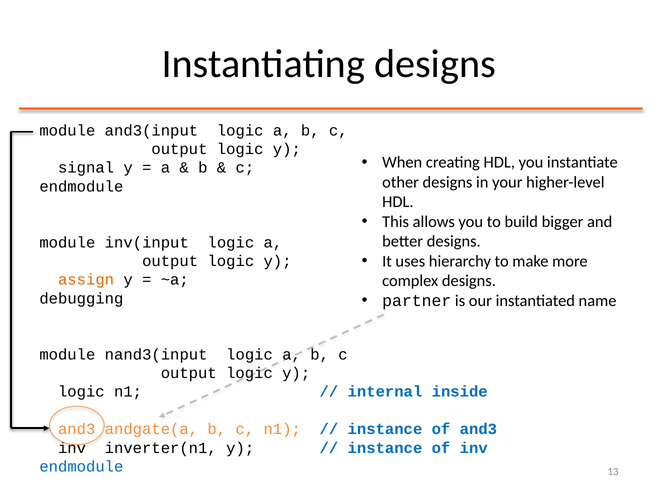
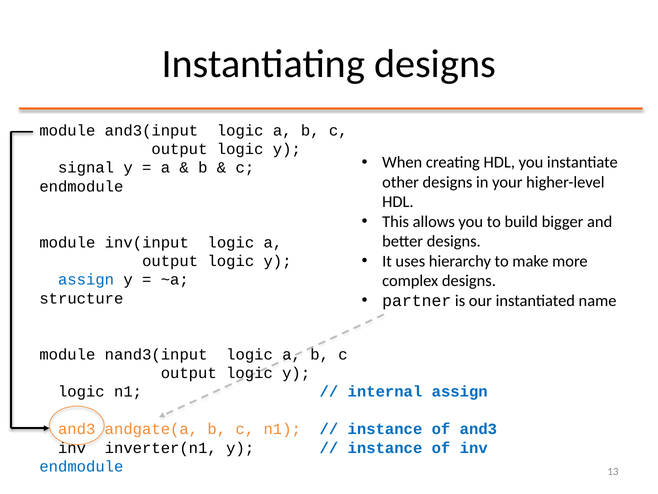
assign at (86, 280) colour: orange -> blue
debugging: debugging -> structure
inside at (460, 391): inside -> assign
